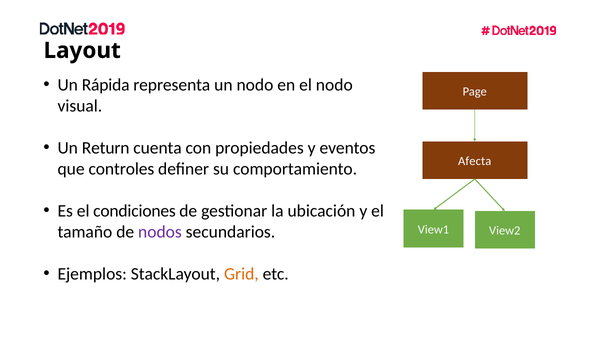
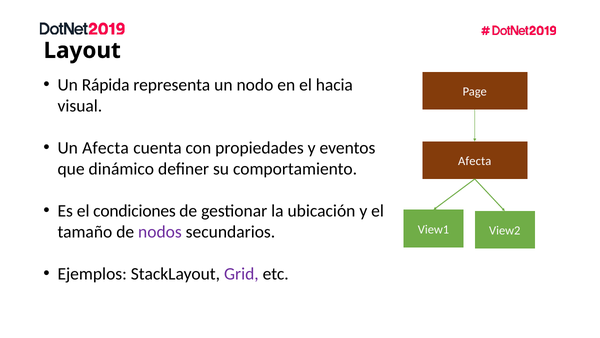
el nodo: nodo -> hacia
Un Return: Return -> Afecta
controles: controles -> dinámico
Grid colour: orange -> purple
